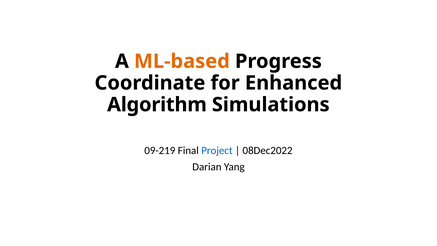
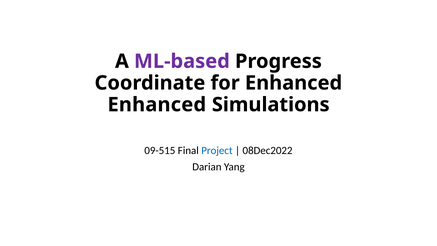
ML-based colour: orange -> purple
Algorithm at (157, 105): Algorithm -> Enhanced
09-219: 09-219 -> 09-515
